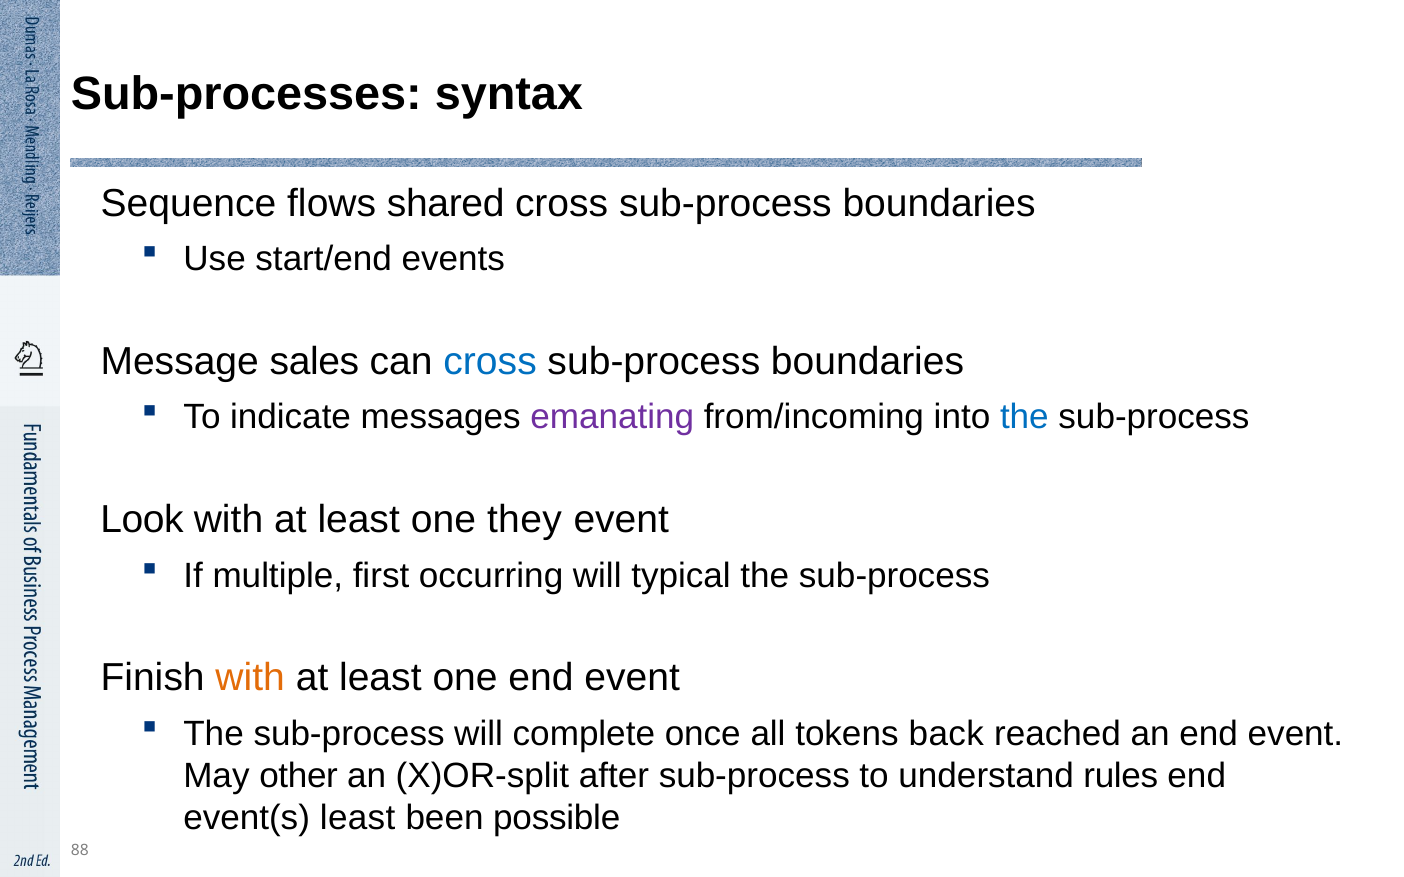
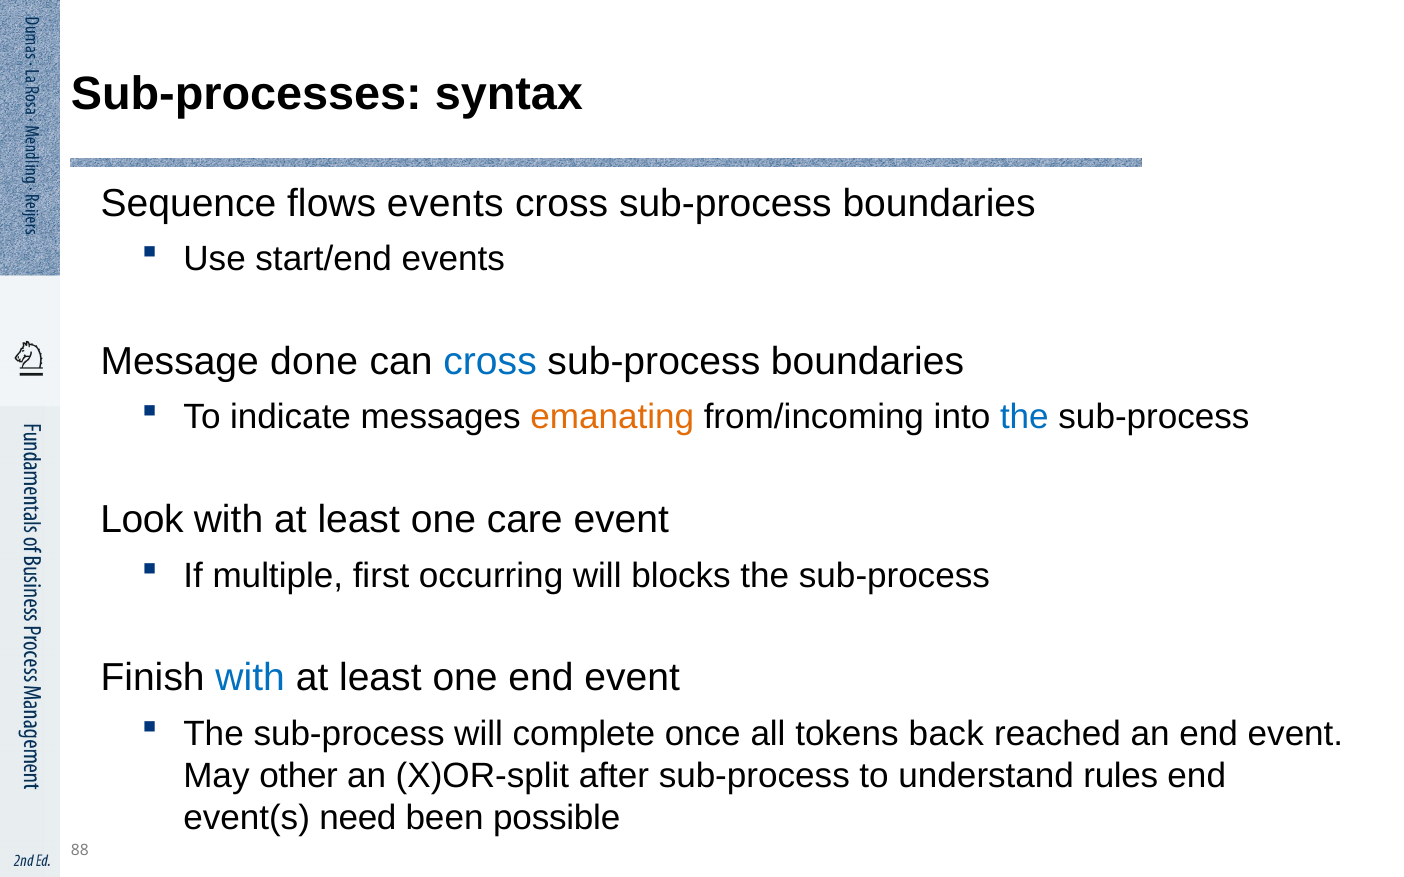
flows shared: shared -> events
sales: sales -> done
emanating colour: purple -> orange
they: they -> care
typical: typical -> blocks
with at (250, 679) colour: orange -> blue
event(s least: least -> need
